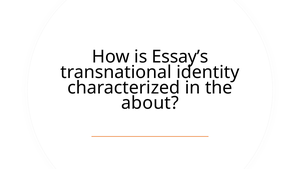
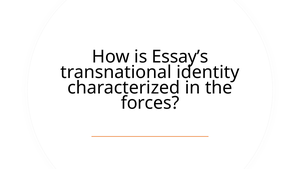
about: about -> forces
